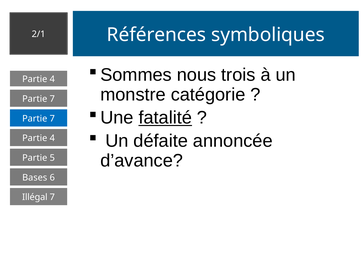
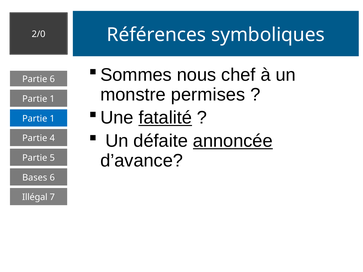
2/1: 2/1 -> 2/0
trois: trois -> chef
4 at (52, 79): 4 -> 6
catégorie: catégorie -> permises
7 at (52, 99): 7 -> 1
7 at (52, 119): 7 -> 1
annoncée underline: none -> present
